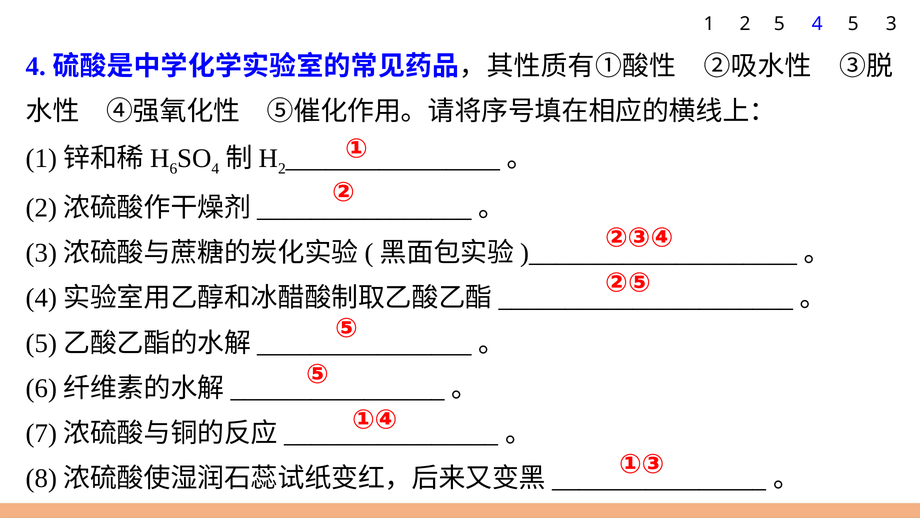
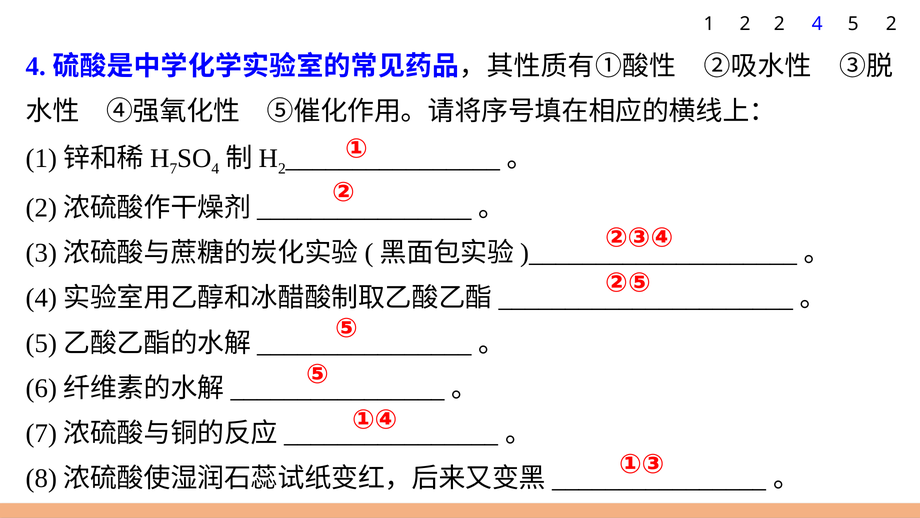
2 5: 5 -> 2
5 3: 3 -> 2
6 at (173, 169): 6 -> 7
